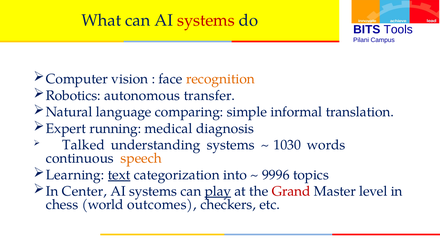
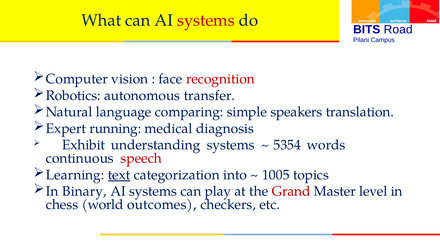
Tools: Tools -> Road
recognition colour: orange -> red
informal: informal -> speakers
Talked: Talked -> Exhibit
1030: 1030 -> 5354
speech colour: orange -> red
9996: 9996 -> 1005
Center: Center -> Binary
play underline: present -> none
